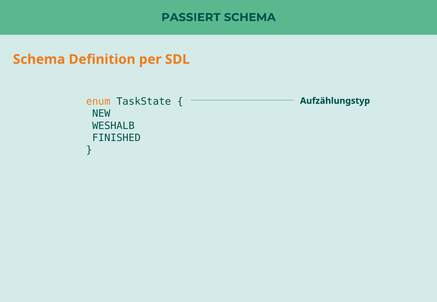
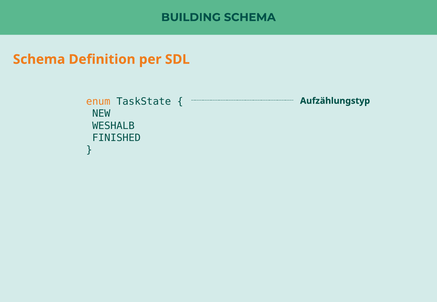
PASSIERT: PASSIERT -> BUILDING
